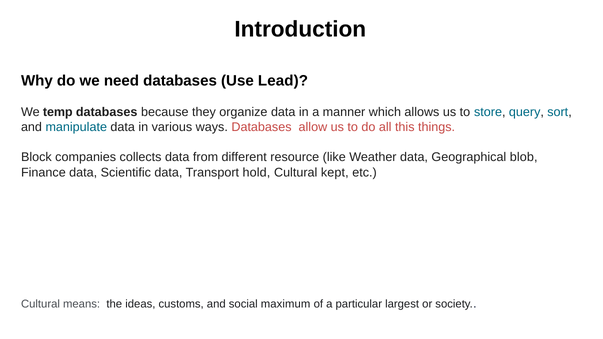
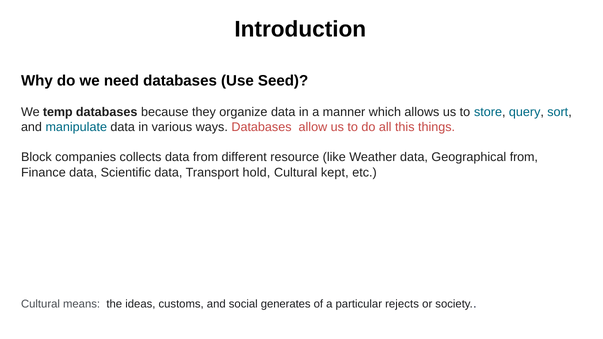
Lead: Lead -> Seed
Geographical blob: blob -> from
maximum: maximum -> generates
largest: largest -> rejects
